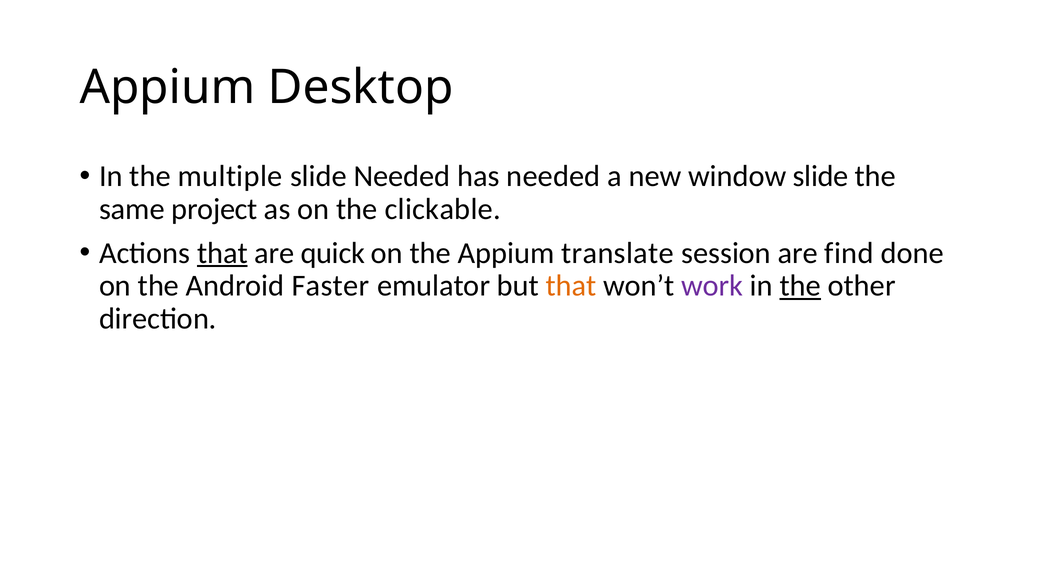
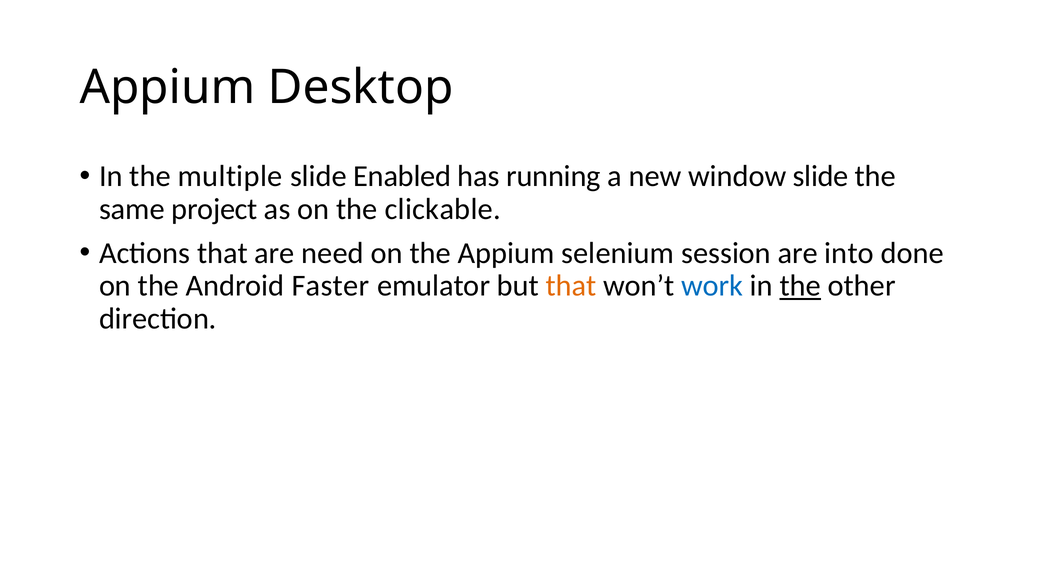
slide Needed: Needed -> Enabled
has needed: needed -> running
that at (222, 253) underline: present -> none
quick: quick -> need
translate: translate -> selenium
find: find -> into
work colour: purple -> blue
